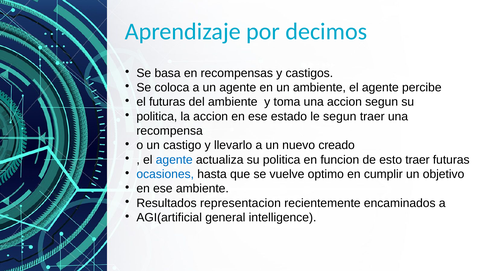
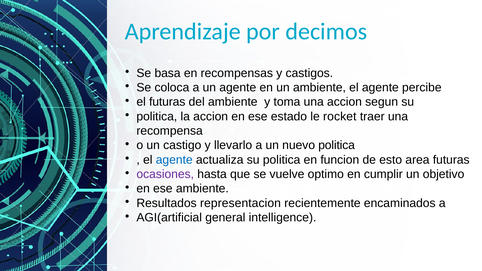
le segun: segun -> rocket
nuevo creado: creado -> politica
esto traer: traer -> area
ocasiones colour: blue -> purple
